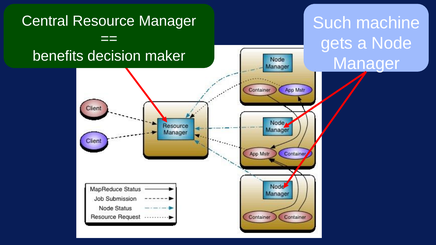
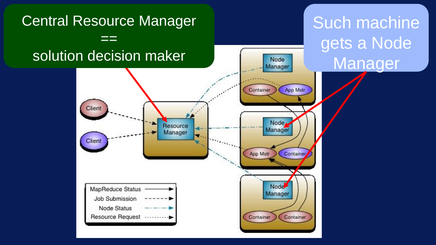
benefits: benefits -> solution
